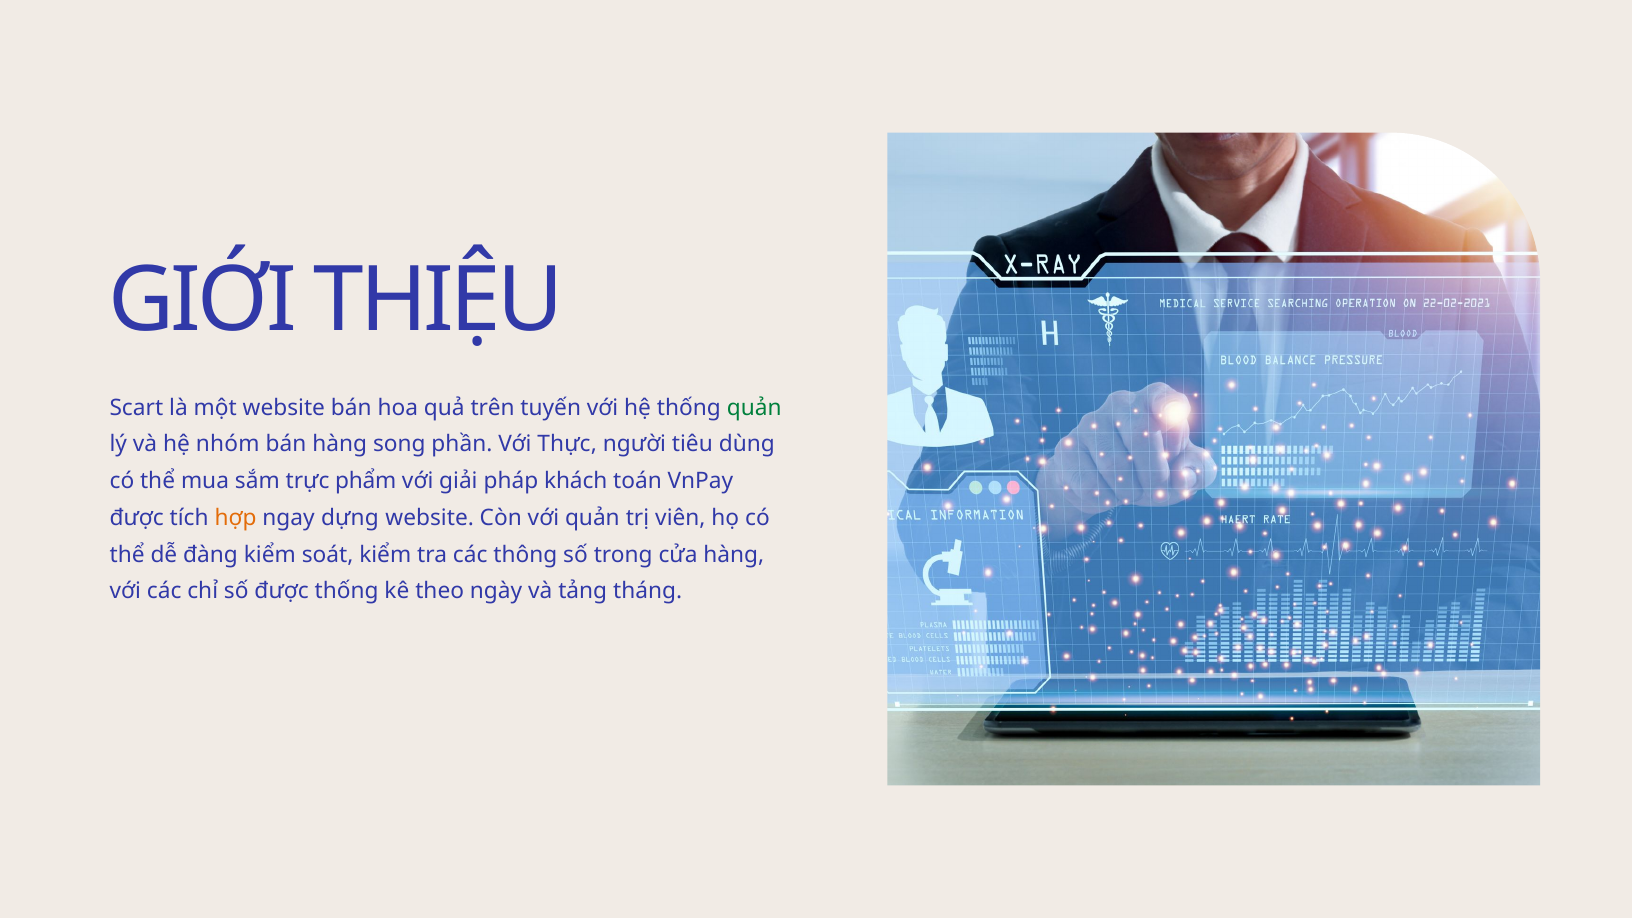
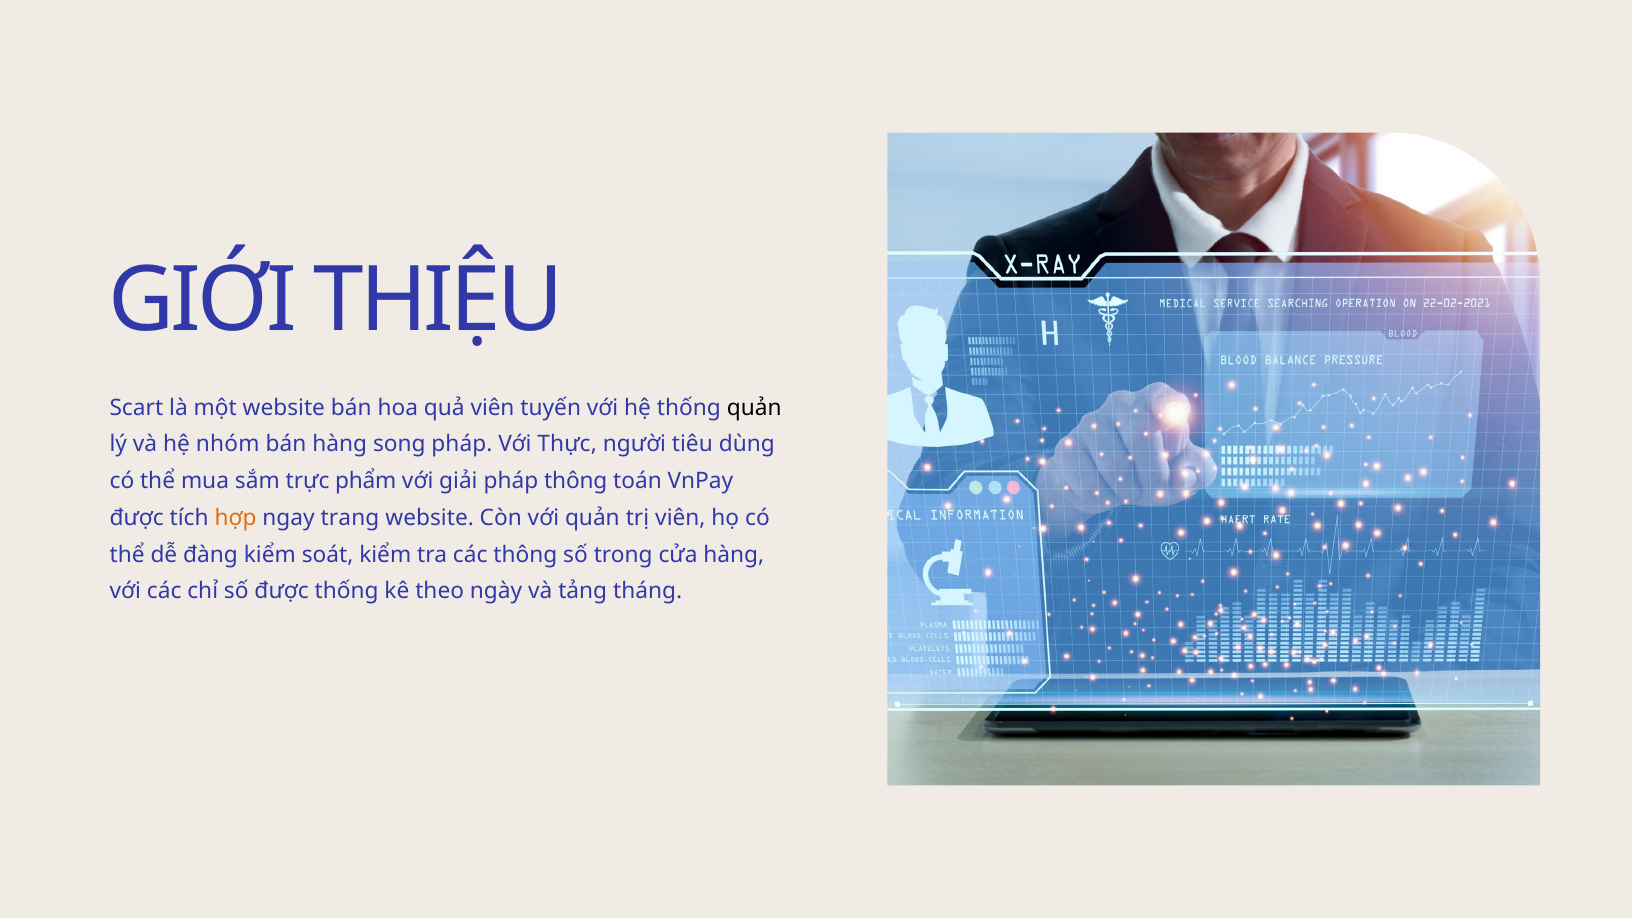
quả trên: trên -> viên
quản at (754, 408) colour: green -> black
song phần: phần -> pháp
pháp khách: khách -> thông
dựng: dựng -> trang
